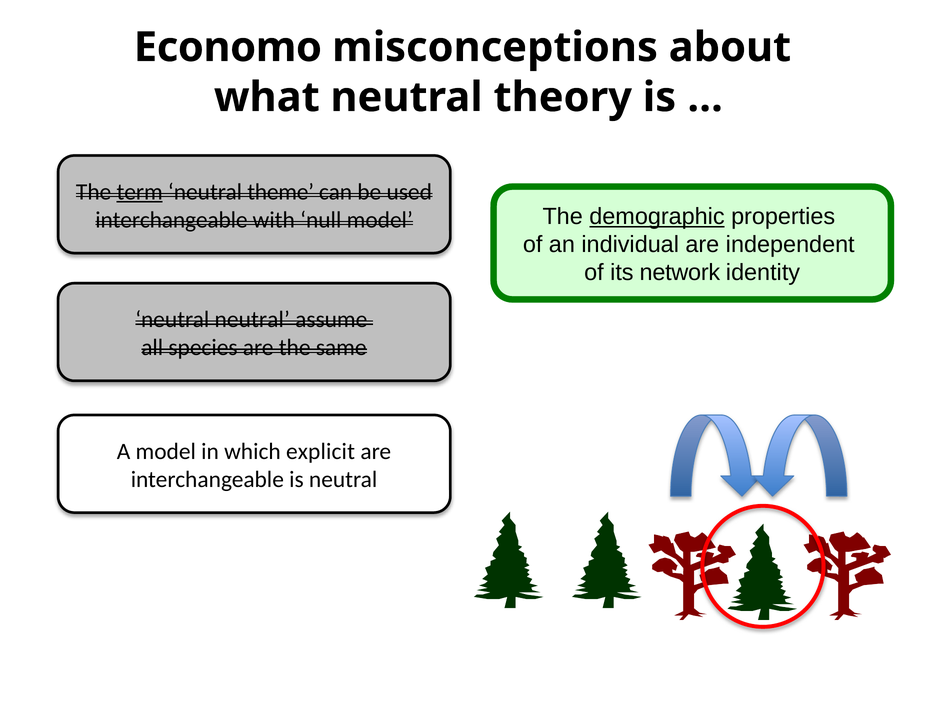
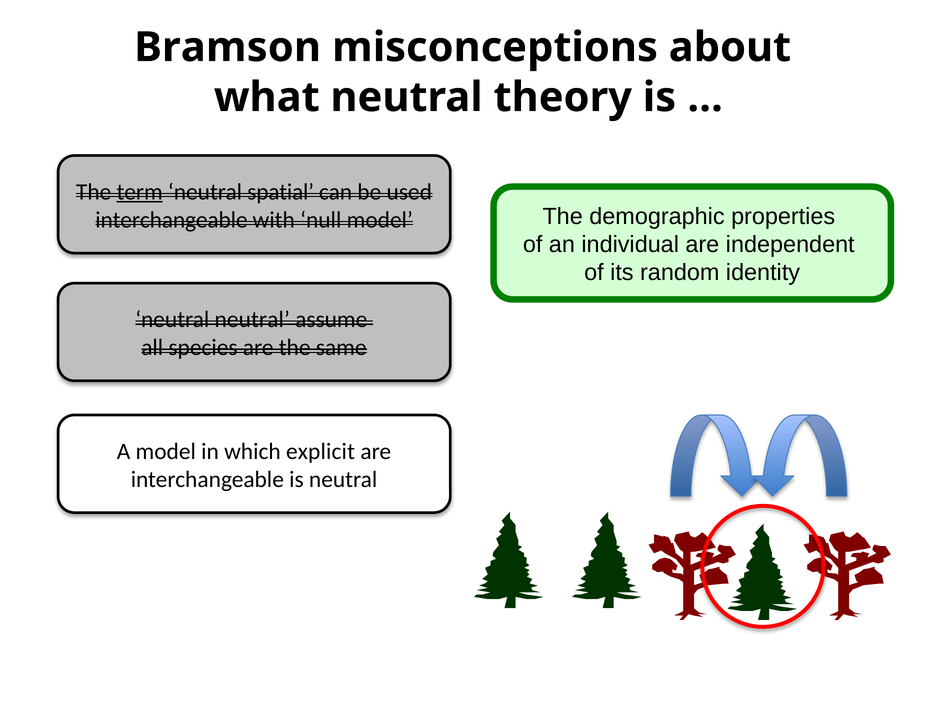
Economo: Economo -> Bramson
theme: theme -> spatial
demographic underline: present -> none
network: network -> random
